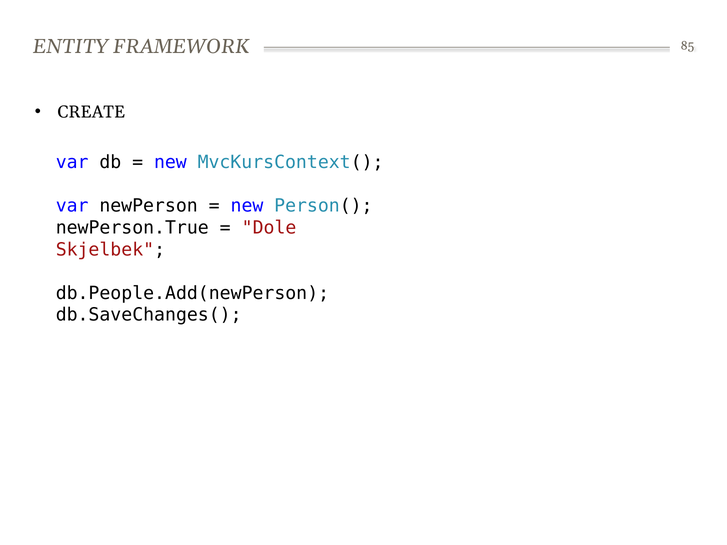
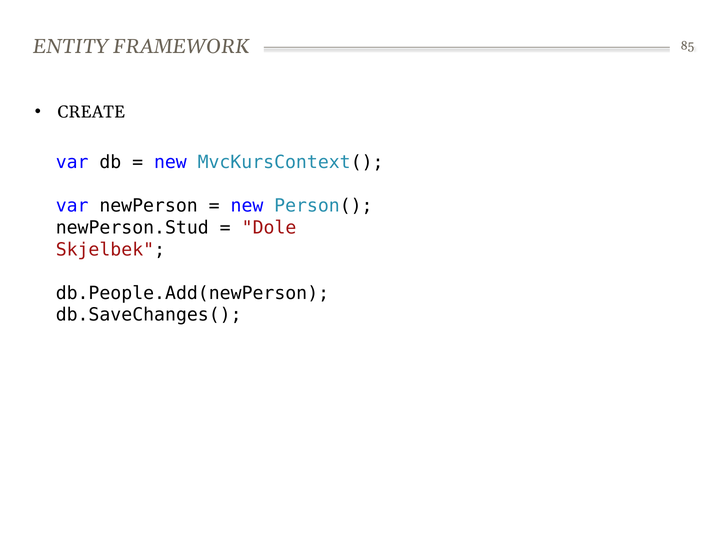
newPerson.True: newPerson.True -> newPerson.Stud
